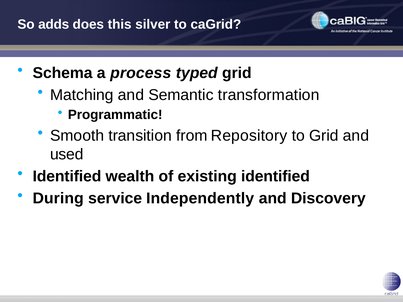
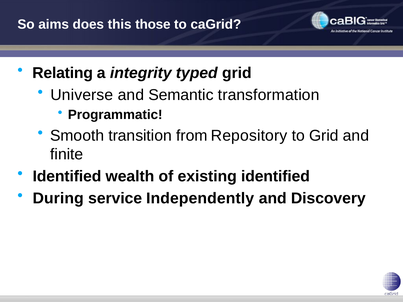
adds: adds -> aims
silver: silver -> those
Schema: Schema -> Relating
process: process -> integrity
Matching: Matching -> Universe
used: used -> finite
